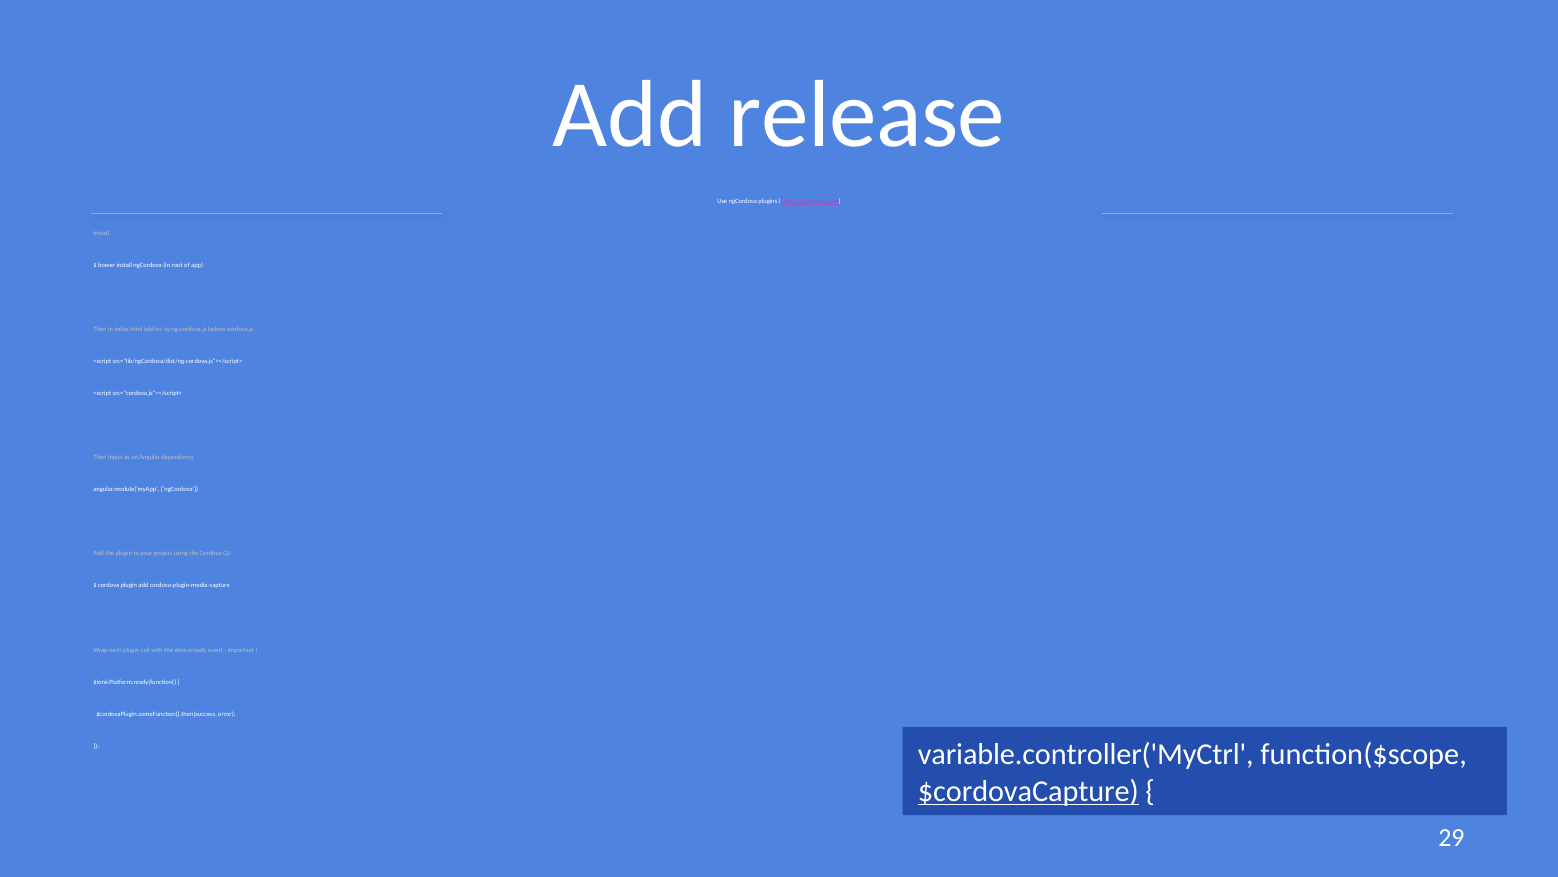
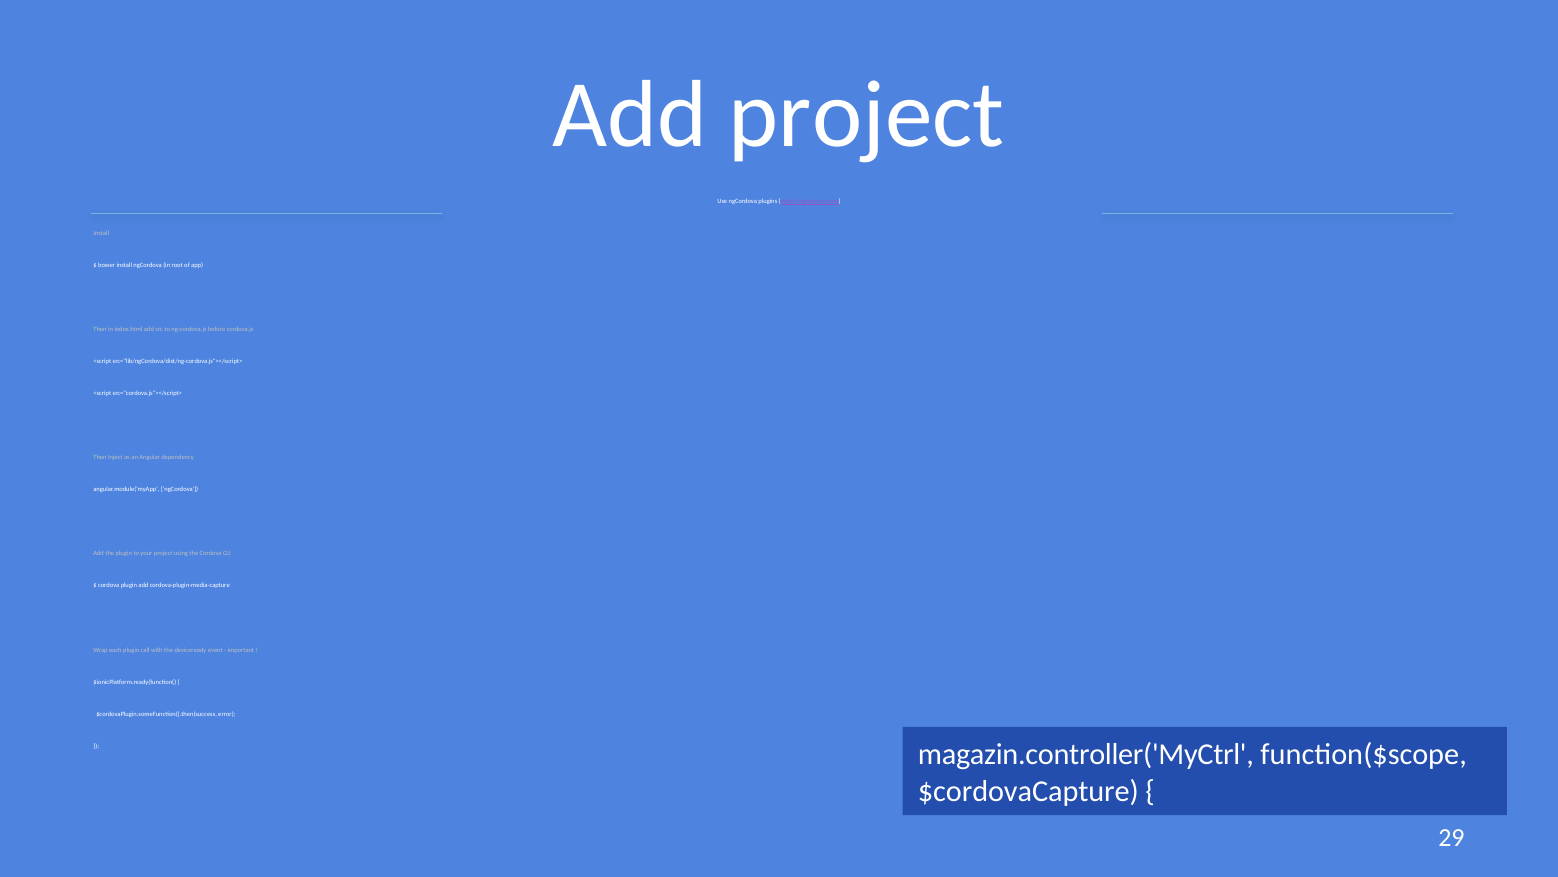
Add release: release -> project
variable.controller('MyCtrl: variable.controller('MyCtrl -> magazin.controller('MyCtrl
$cordovaCapture underline: present -> none
